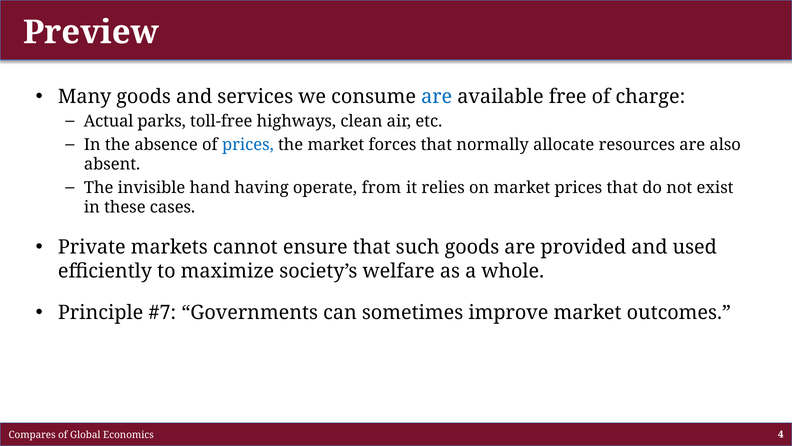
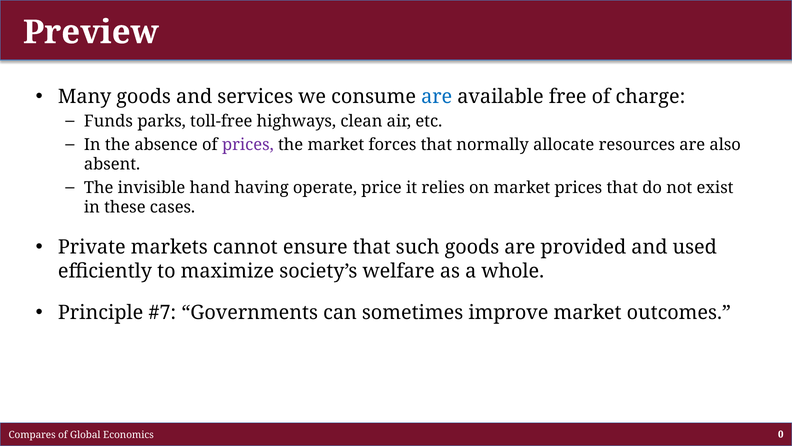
Actual: Actual -> Funds
prices at (248, 144) colour: blue -> purple
from: from -> price
4: 4 -> 0
